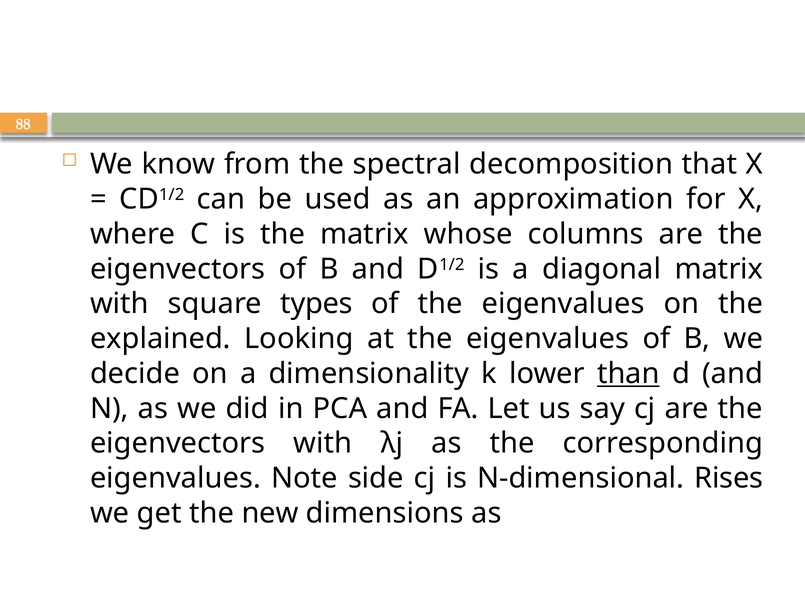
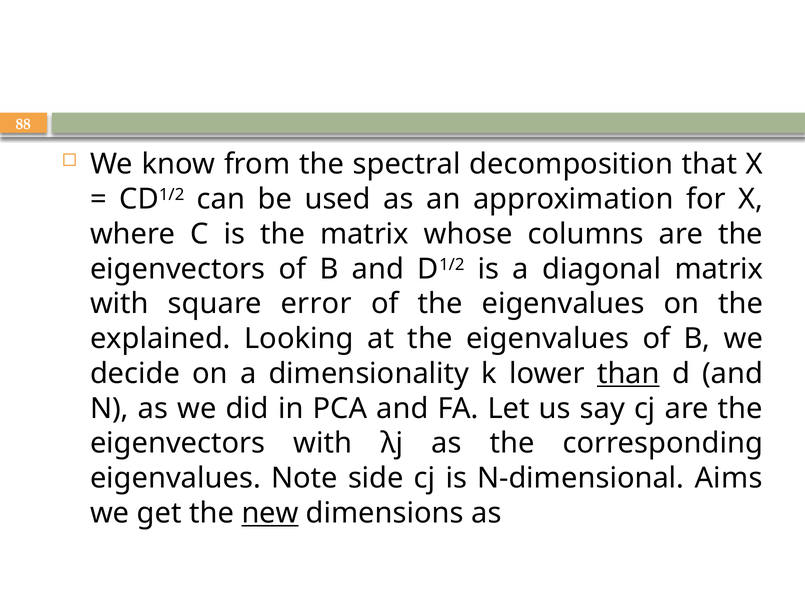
types: types -> error
Rises: Rises -> Aims
new underline: none -> present
